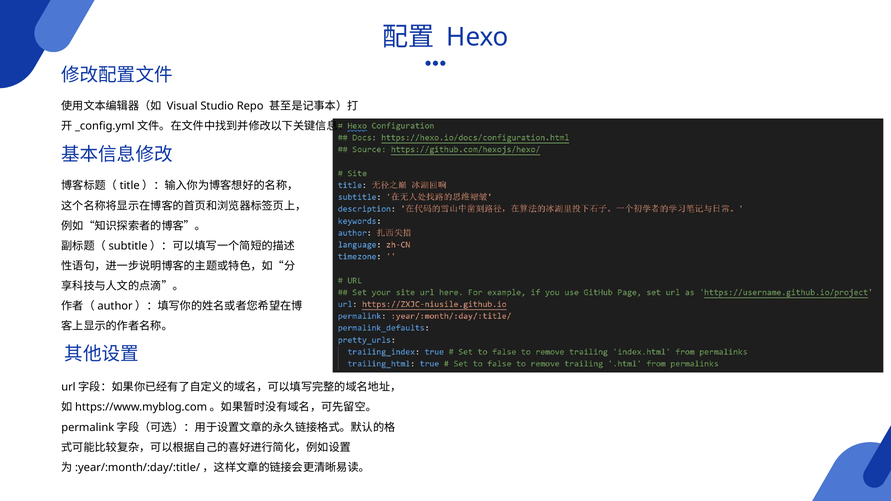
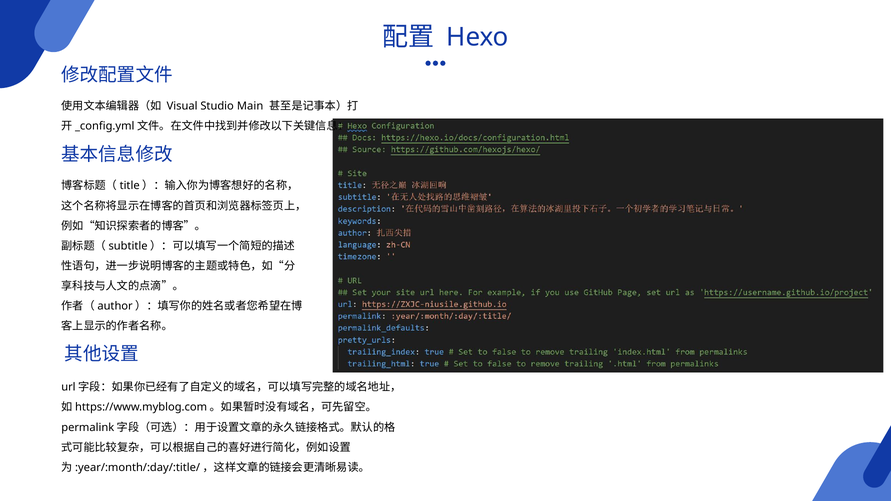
Repo: Repo -> Main
